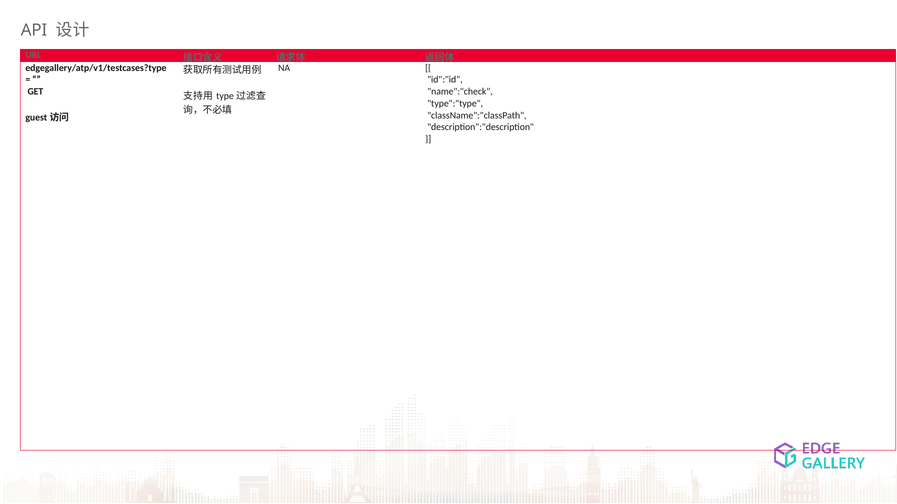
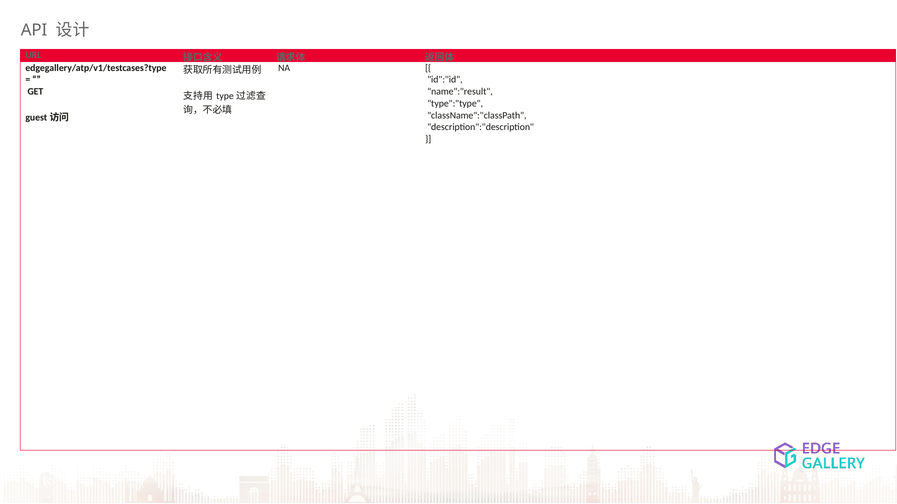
name":"check: name":"check -> name":"result
